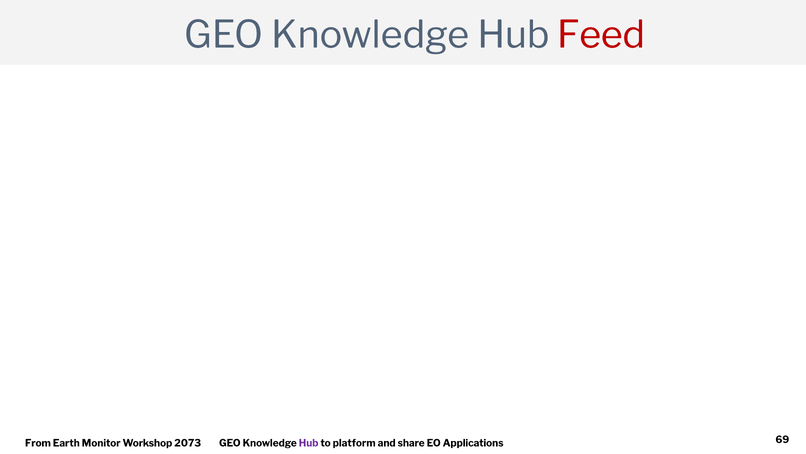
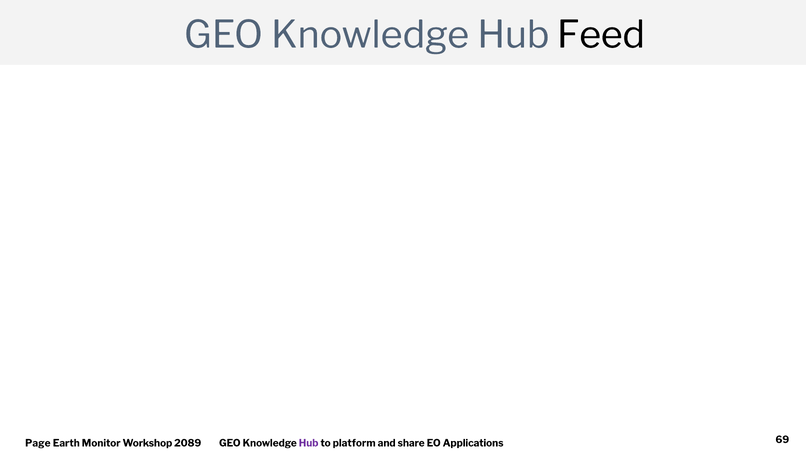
Feed colour: red -> black
From: From -> Page
2073: 2073 -> 2089
